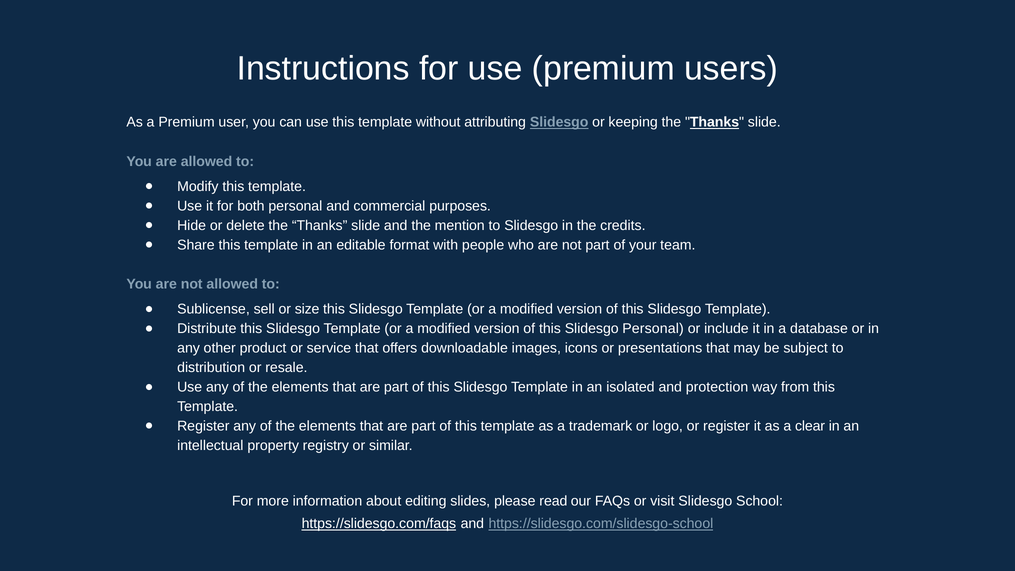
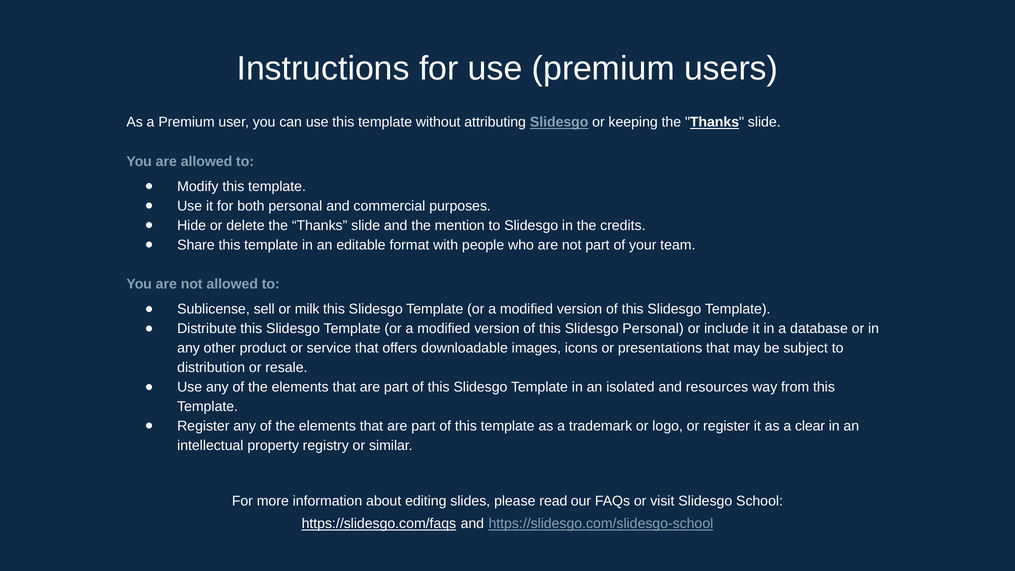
size: size -> milk
protection: protection -> resources
